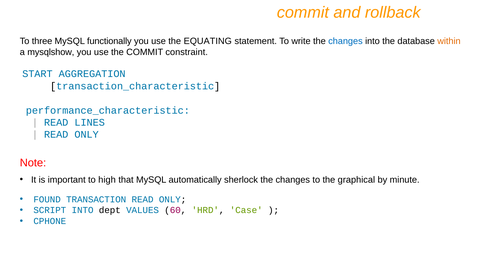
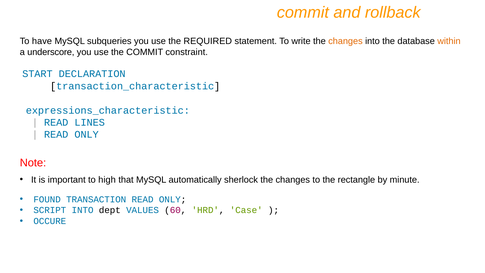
three: three -> have
functionally: functionally -> subqueries
EQUATING: EQUATING -> REQUIRED
changes at (345, 41) colour: blue -> orange
mysqlshow: mysqlshow -> underscore
AGGREGATION: AGGREGATION -> DECLARATION
performance_characteristic: performance_characteristic -> expressions_characteristic
graphical: graphical -> rectangle
CPHONE: CPHONE -> OCCURE
